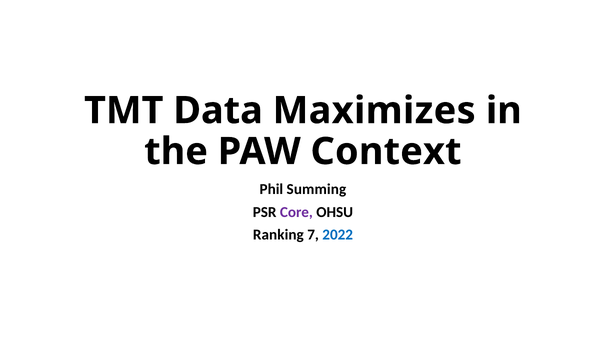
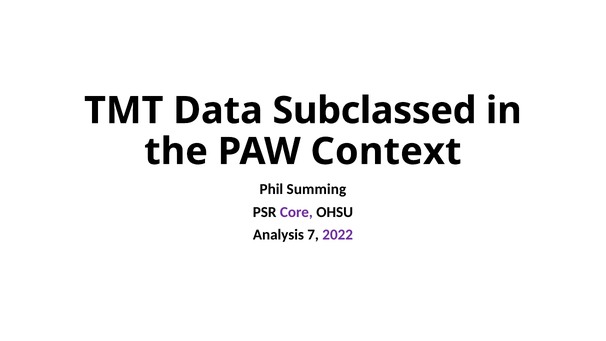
Maximizes: Maximizes -> Subclassed
Ranking: Ranking -> Analysis
2022 colour: blue -> purple
